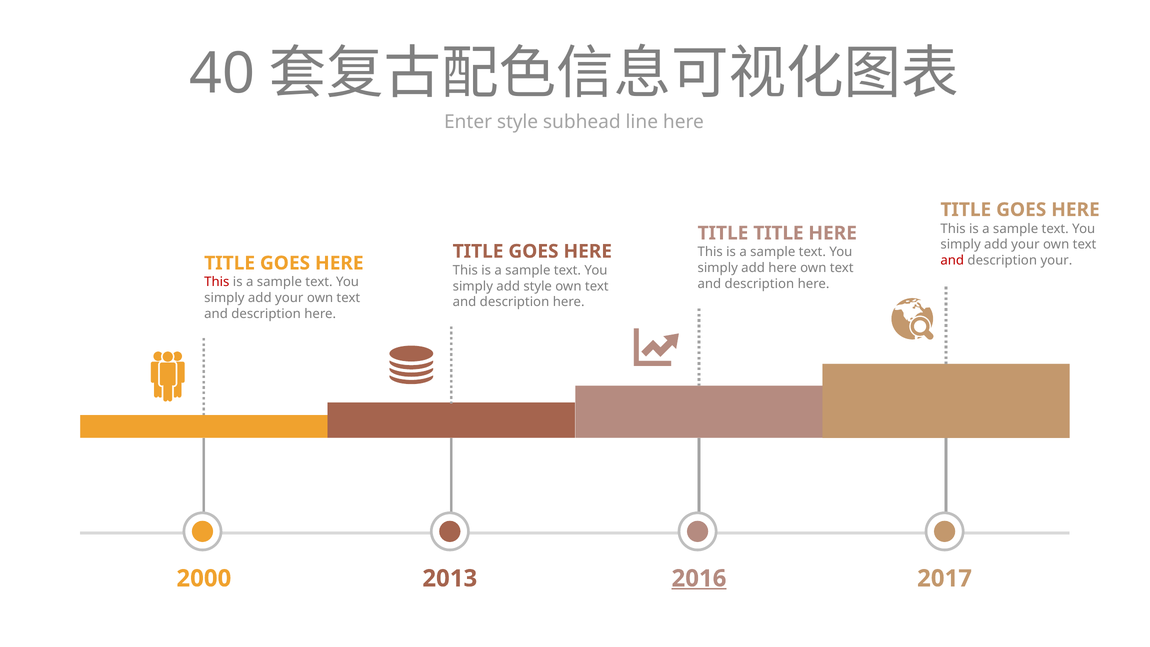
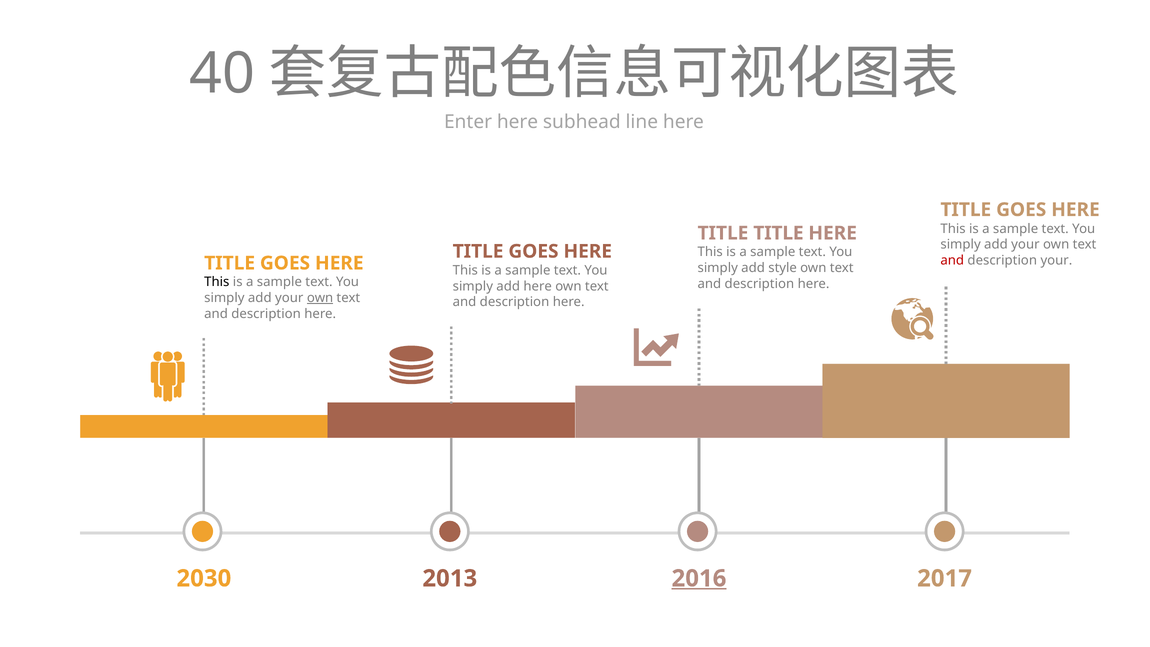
Enter style: style -> here
add here: here -> style
This at (217, 282) colour: red -> black
add style: style -> here
own at (320, 298) underline: none -> present
2000: 2000 -> 2030
